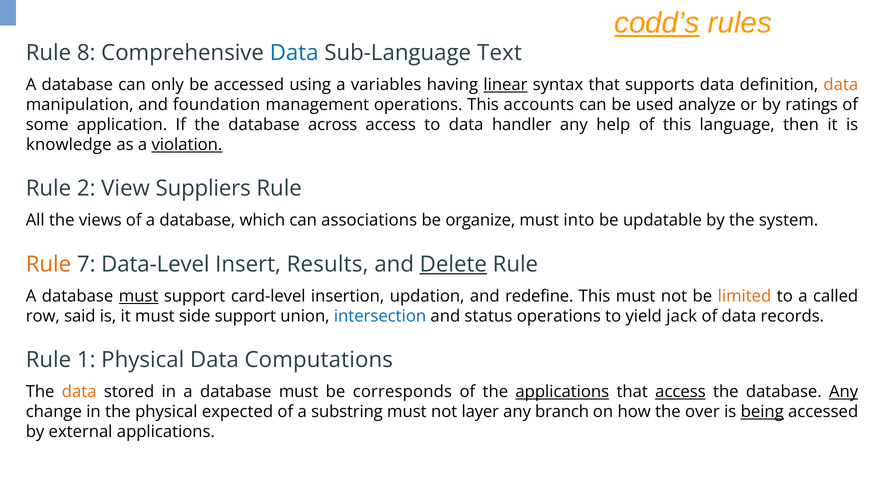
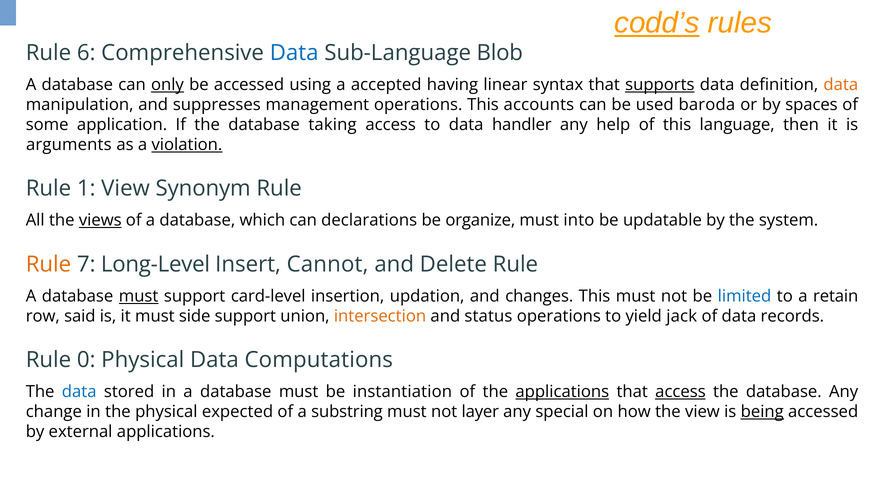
8: 8 -> 6
Text: Text -> Blob
only underline: none -> present
variables: variables -> accepted
linear underline: present -> none
supports underline: none -> present
foundation: foundation -> suppresses
analyze: analyze -> baroda
ratings: ratings -> spaces
across: across -> taking
knowledge: knowledge -> arguments
2: 2 -> 1
Suppliers: Suppliers -> Synonym
views underline: none -> present
associations: associations -> declarations
Data-Level: Data-Level -> Long-Level
Results: Results -> Cannot
Delete underline: present -> none
redefine: redefine -> changes
limited colour: orange -> blue
called: called -> retain
intersection colour: blue -> orange
1: 1 -> 0
data at (79, 392) colour: orange -> blue
corresponds: corresponds -> instantiation
Any at (844, 392) underline: present -> none
branch: branch -> special
the over: over -> view
